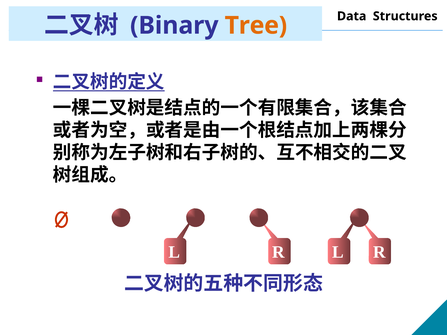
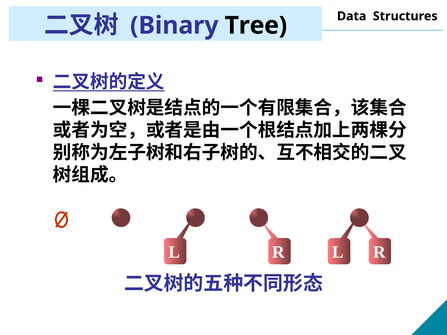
Tree colour: orange -> black
